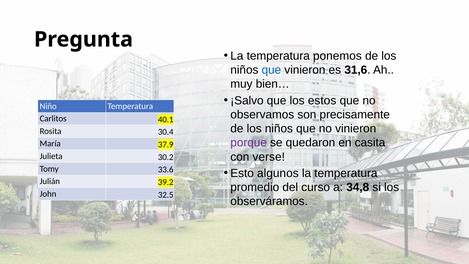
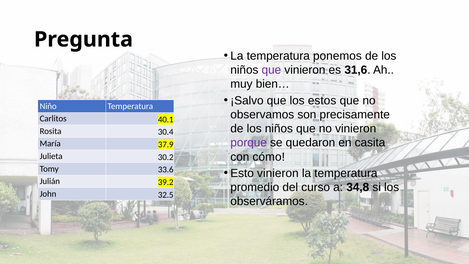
que at (271, 70) colour: blue -> purple
verse: verse -> cómo
Esto algunos: algunos -> vinieron
